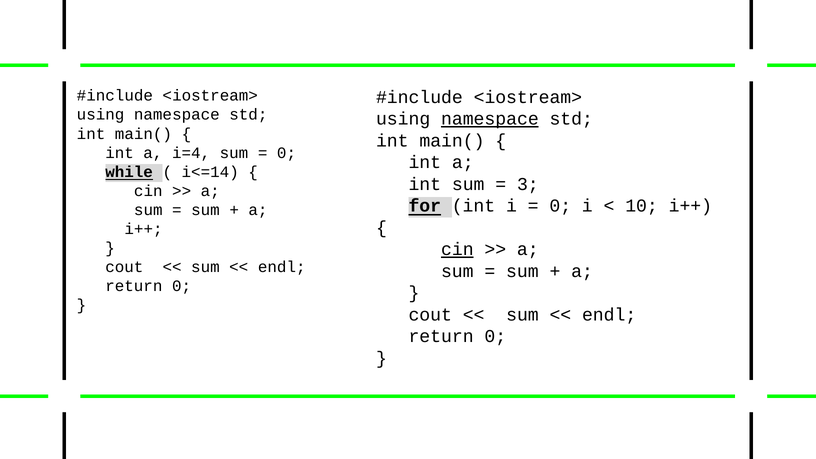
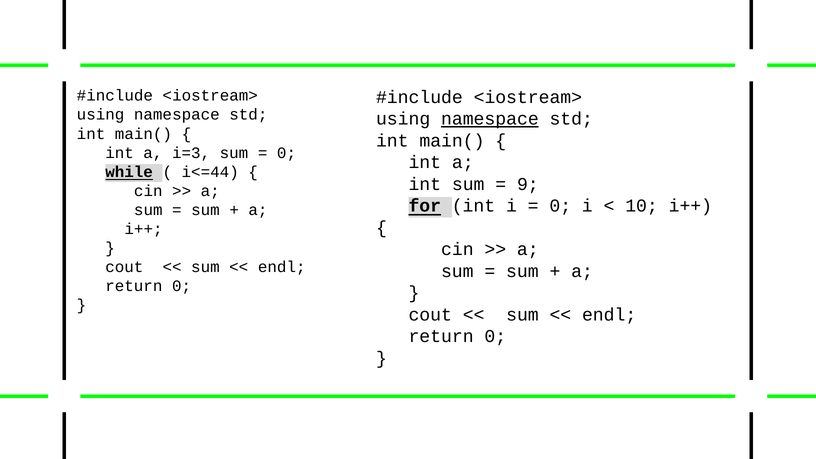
i=4: i=4 -> i=3
i<=14: i<=14 -> i<=44
3: 3 -> 9
cin at (457, 249) underline: present -> none
